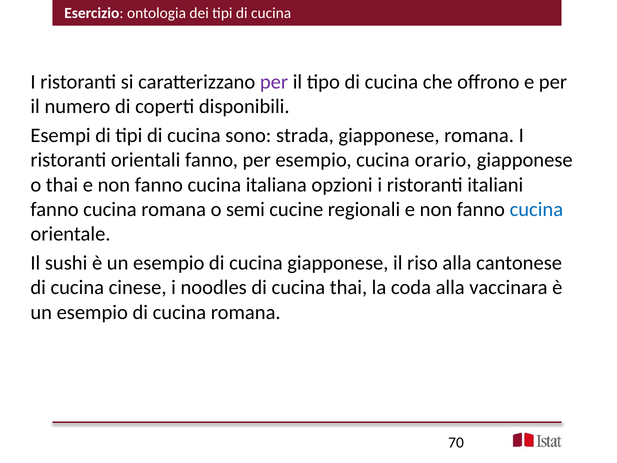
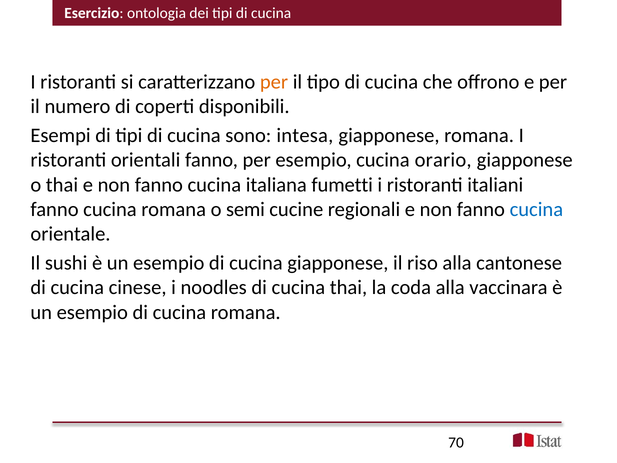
per at (274, 82) colour: purple -> orange
strada: strada -> intesa
opzioni: opzioni -> fumetti
